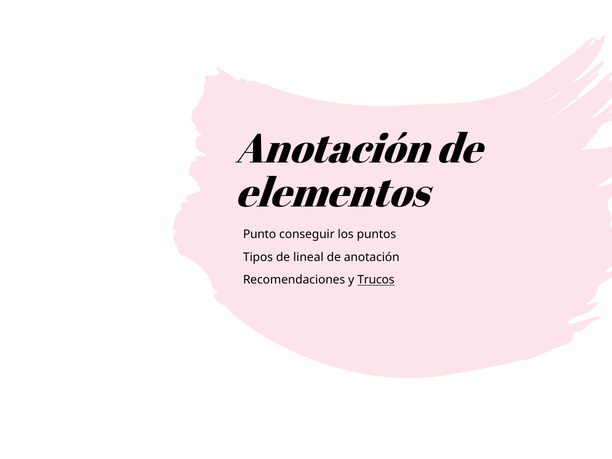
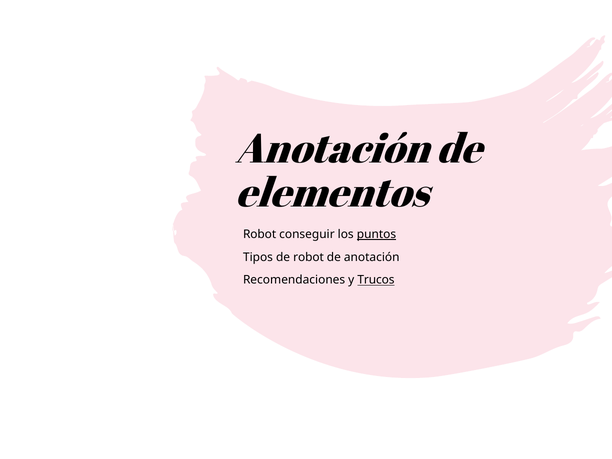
Punto at (260, 234): Punto -> Robot
puntos underline: none -> present
de lineal: lineal -> robot
